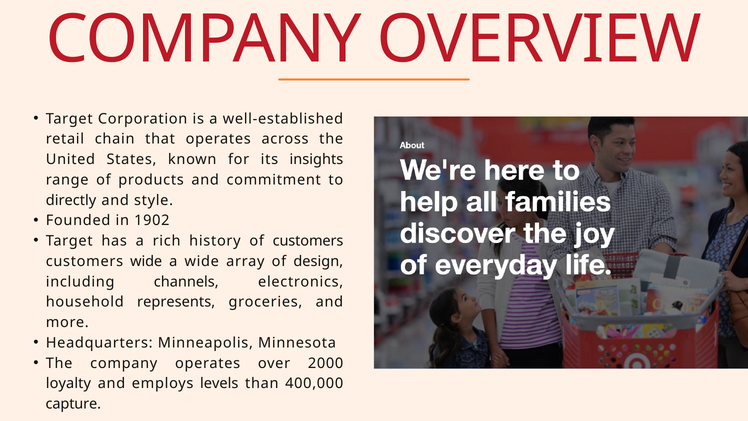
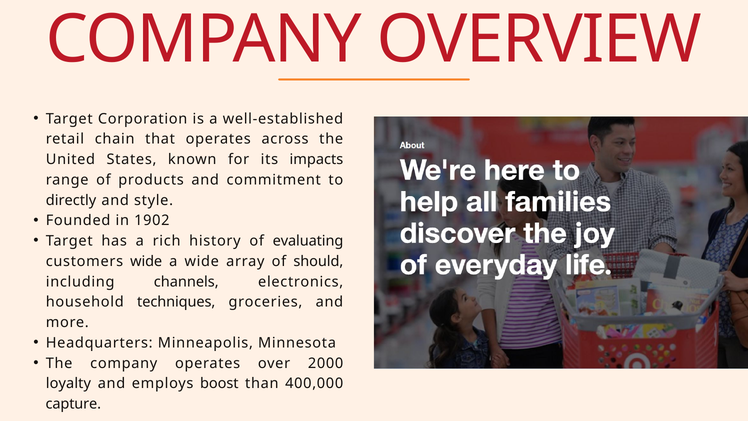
insights: insights -> impacts
of customers: customers -> evaluating
design: design -> should
represents: represents -> techniques
levels: levels -> boost
